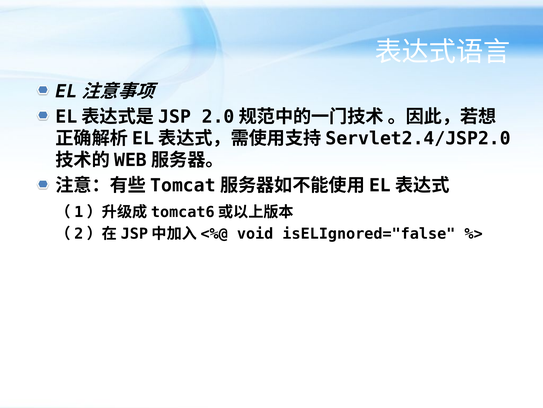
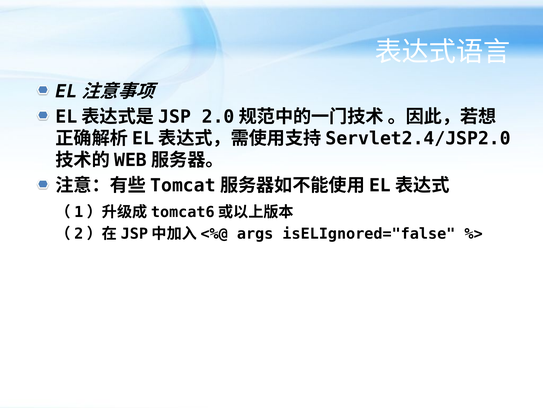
void: void -> args
